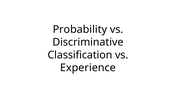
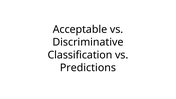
Probability: Probability -> Acceptable
Experience: Experience -> Predictions
